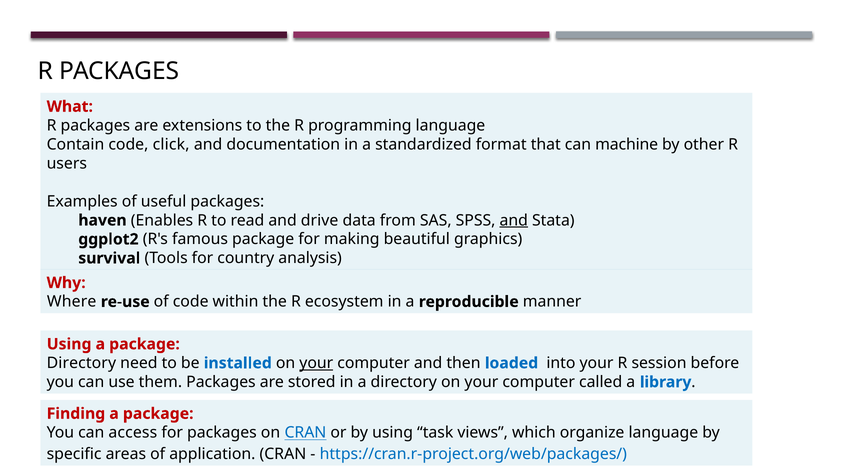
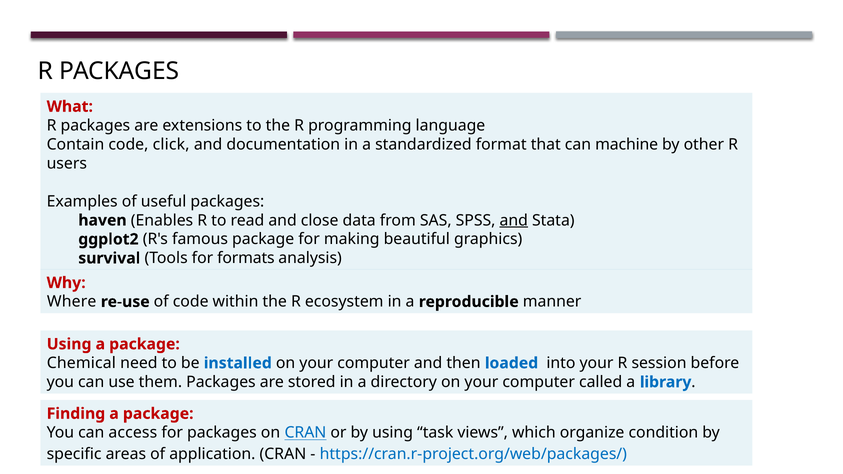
drive: drive -> close
country: country -> formats
Directory at (81, 363): Directory -> Chemical
your at (316, 363) underline: present -> none
organize language: language -> condition
